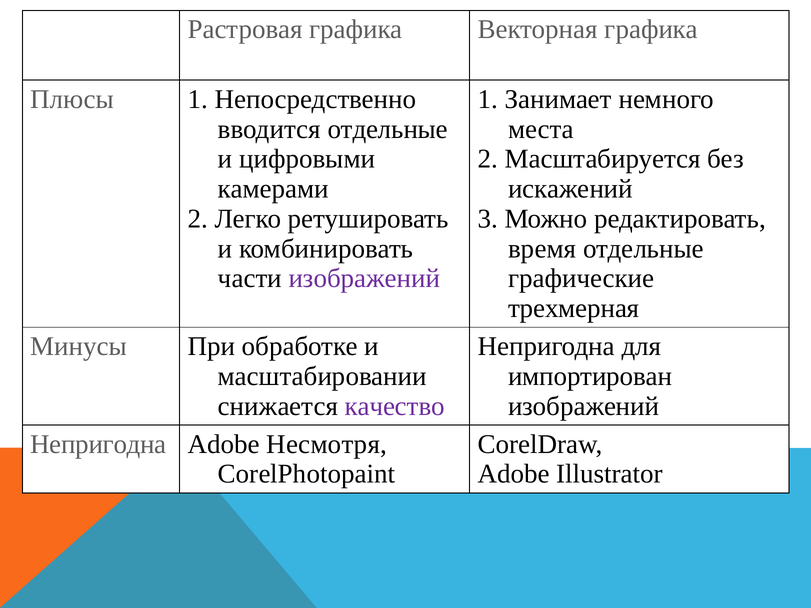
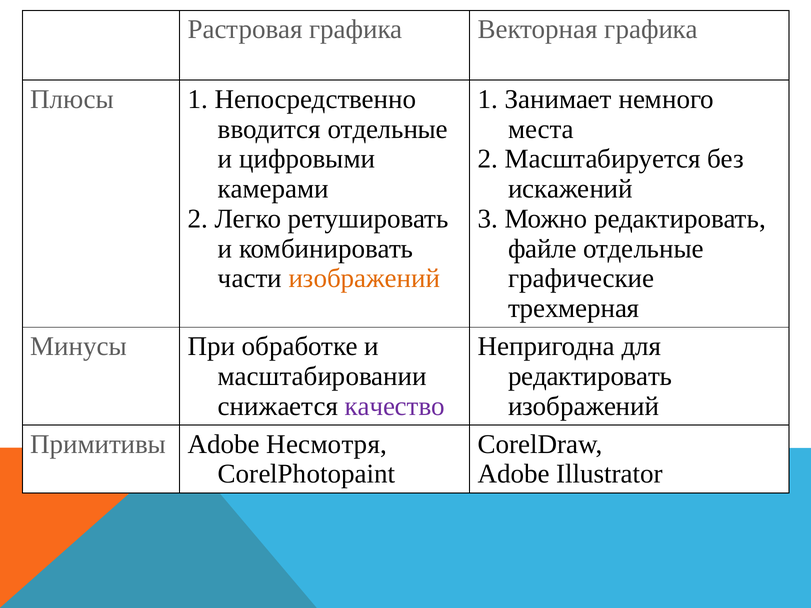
время: время -> файле
изображений at (364, 279) colour: purple -> orange
импортирован at (590, 376): импортирован -> редактировать
Непригодна at (98, 444): Непригодна -> Примитивы
